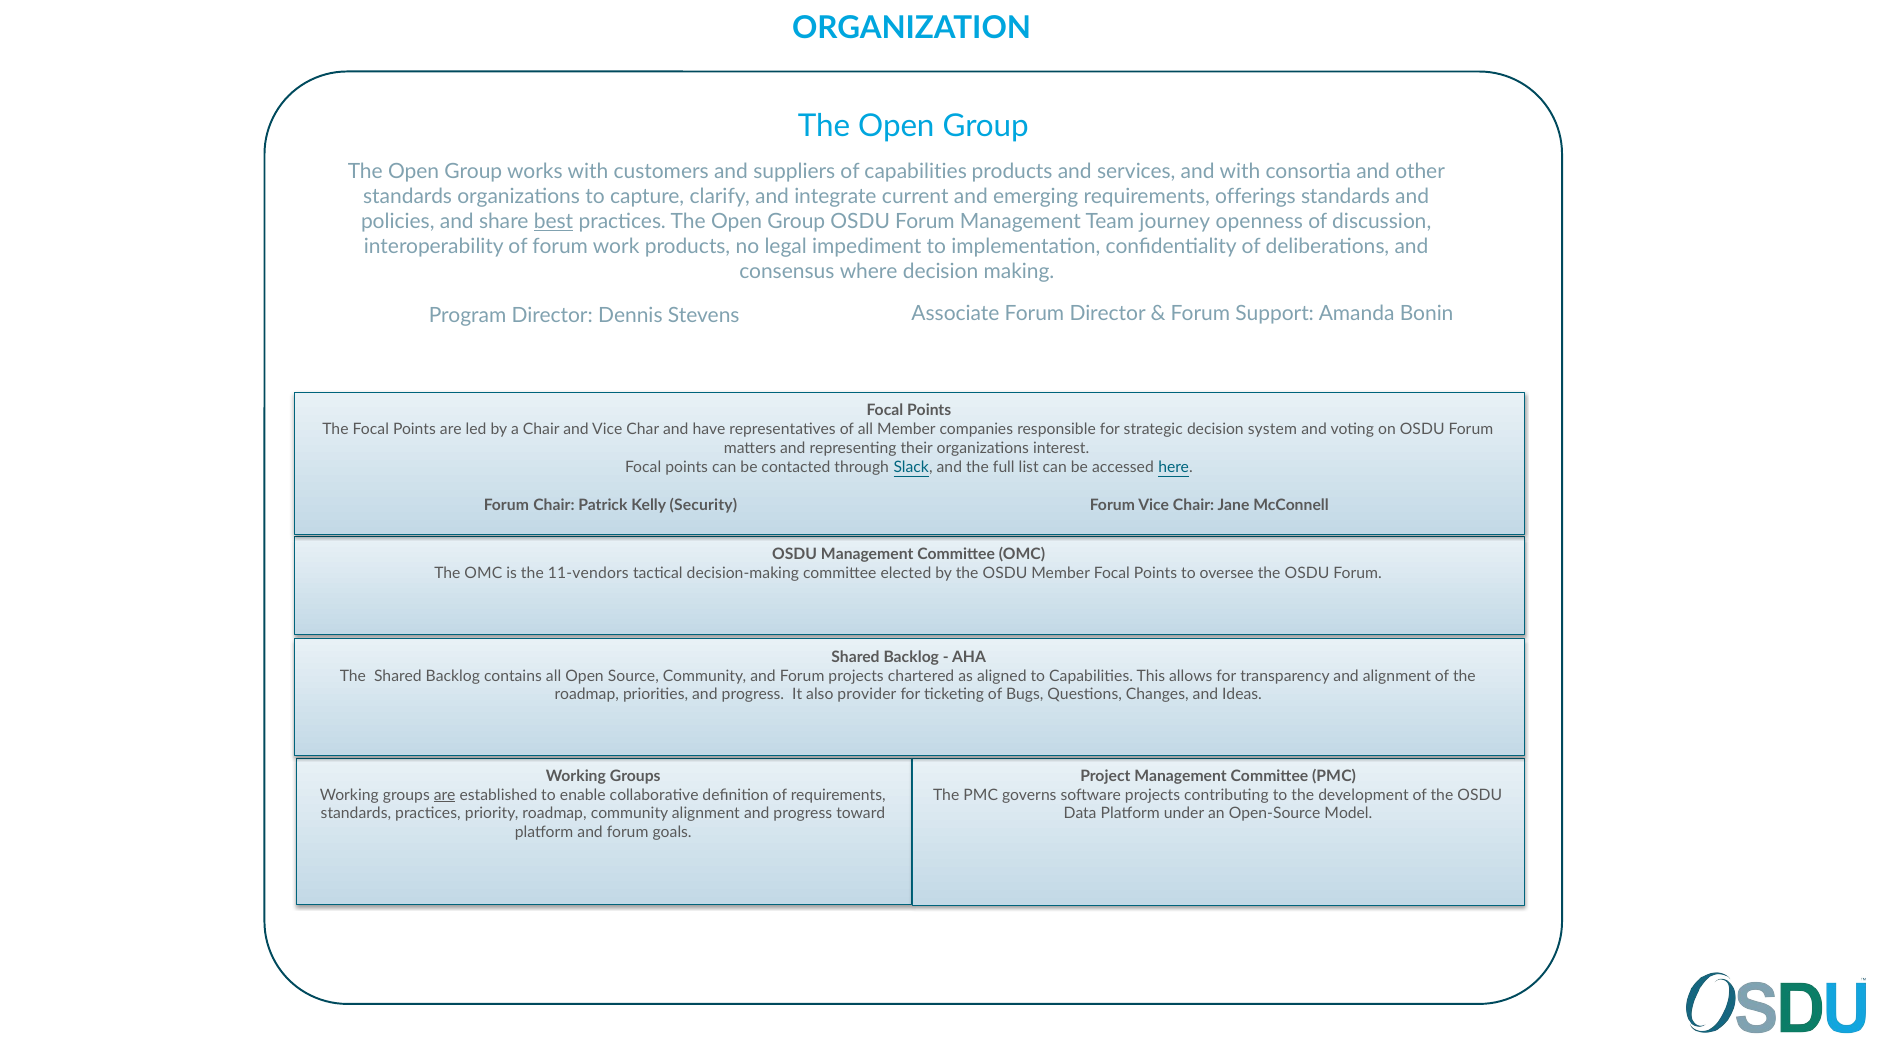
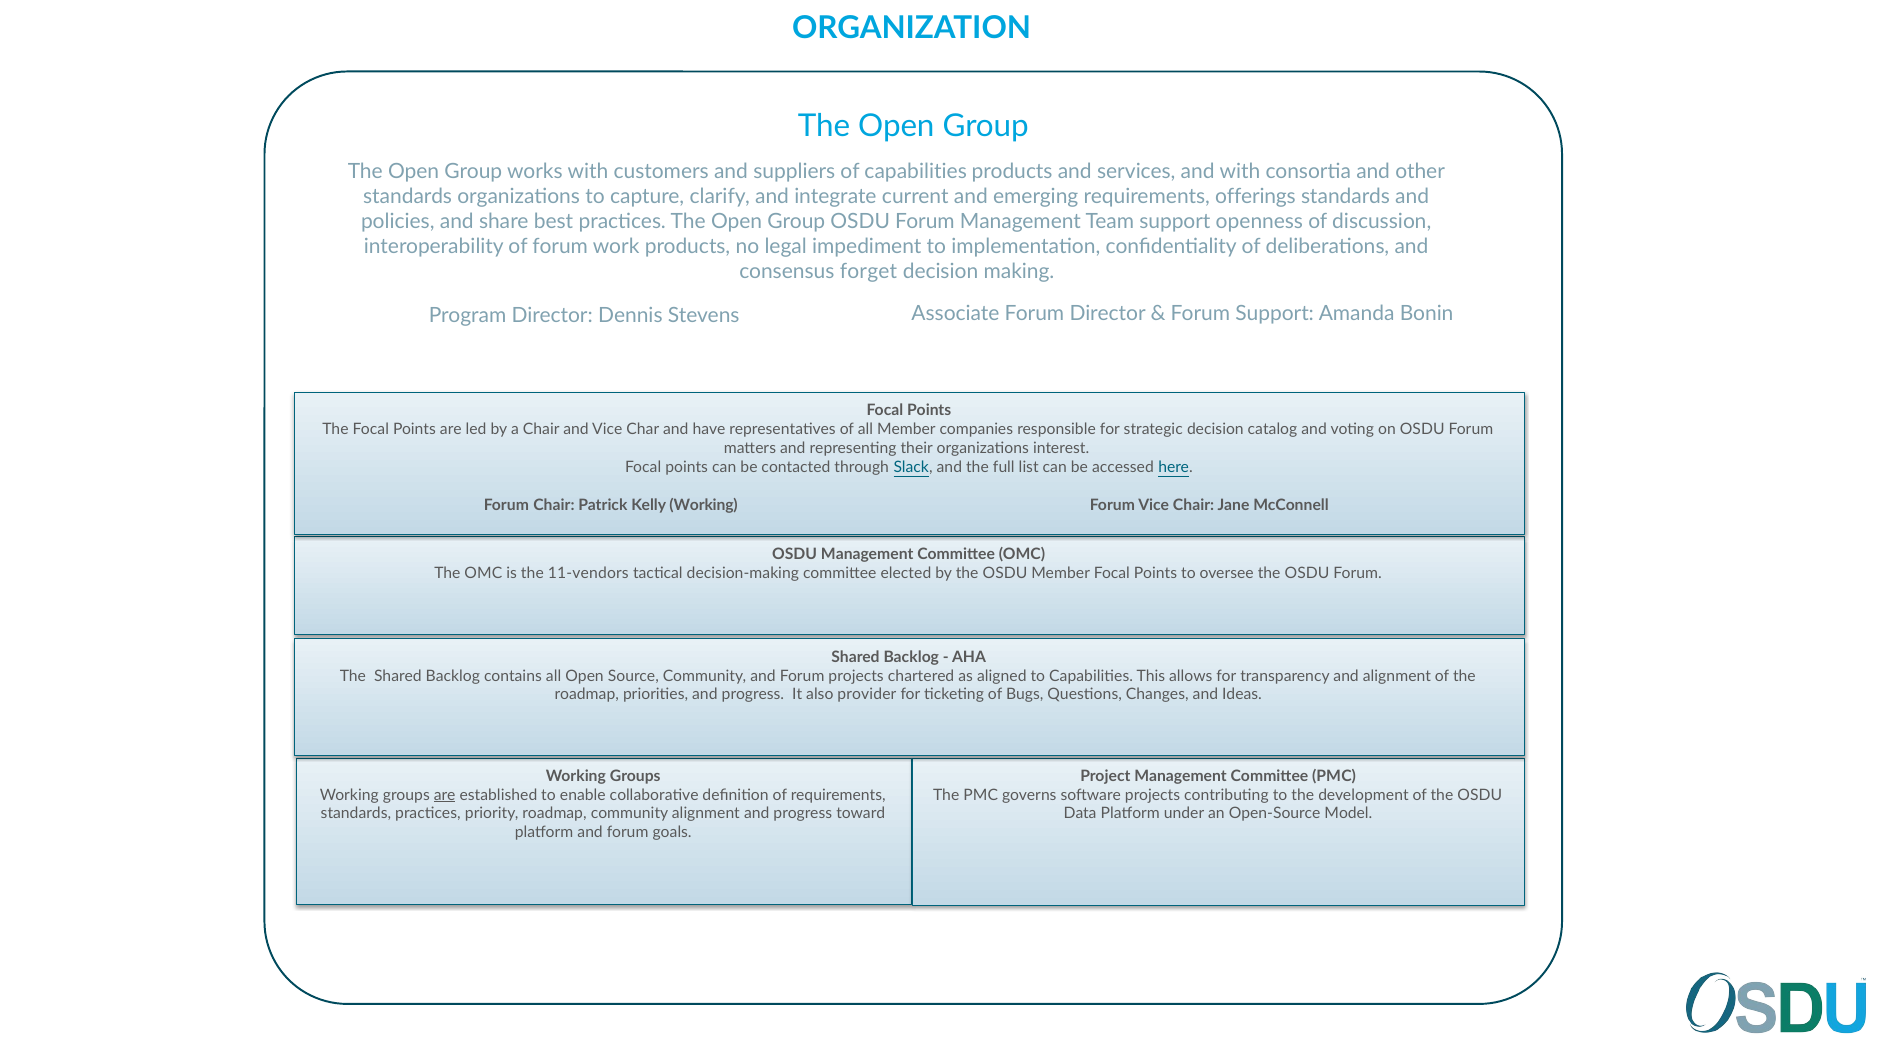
best underline: present -> none
Team journey: journey -> support
where: where -> forget
system: system -> catalog
Kelly Security: Security -> Working
